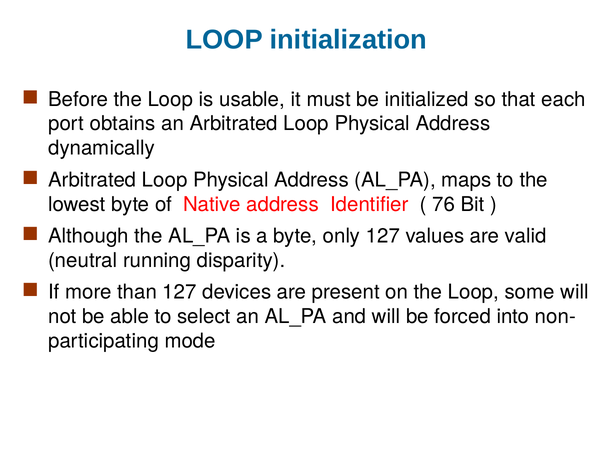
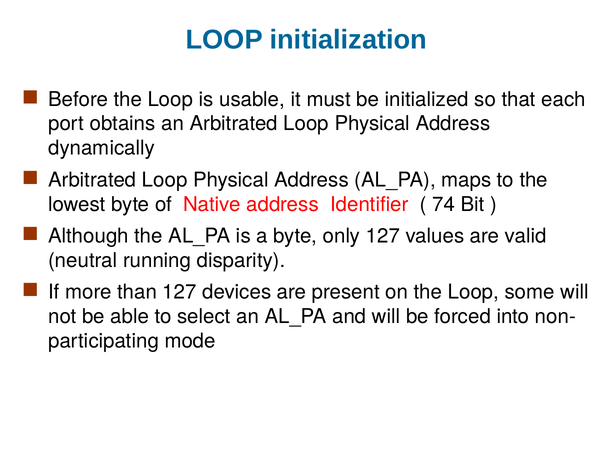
76: 76 -> 74
